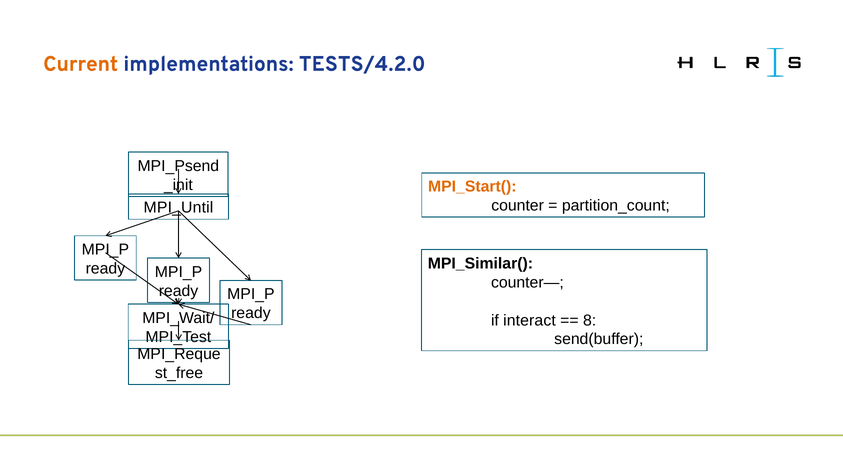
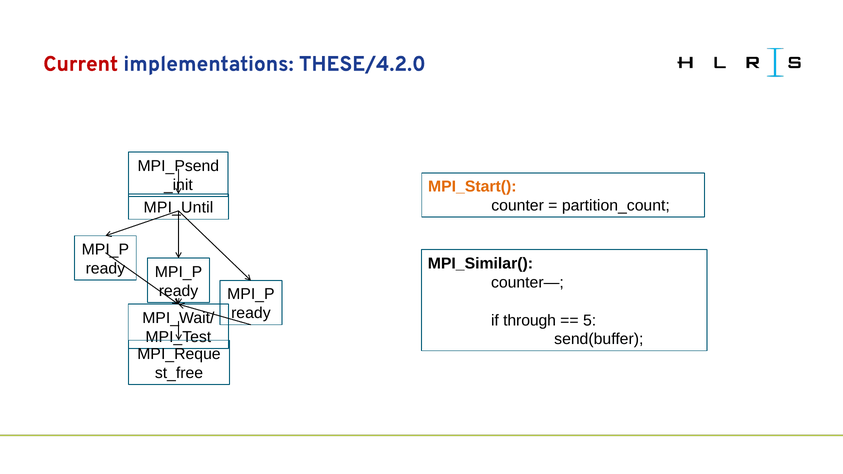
Current colour: orange -> red
TESTS/4.2.0: TESTS/4.2.0 -> THESE/4.2.0
interact: interact -> through
8: 8 -> 5
